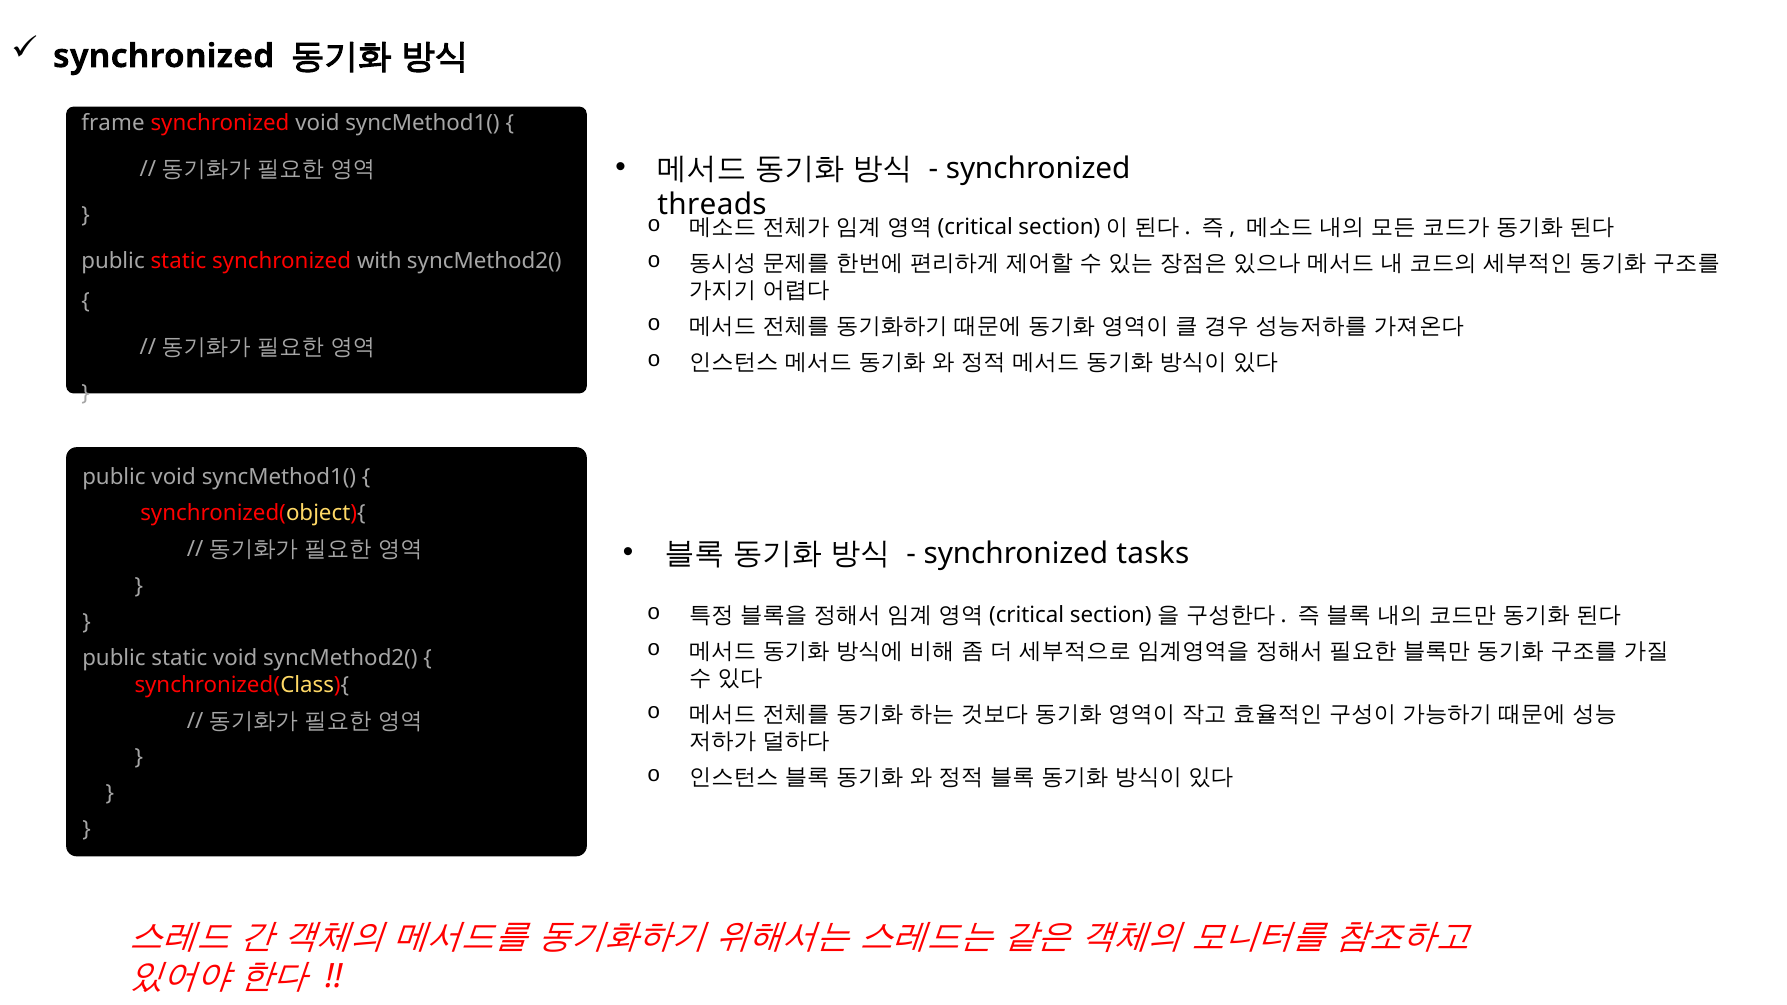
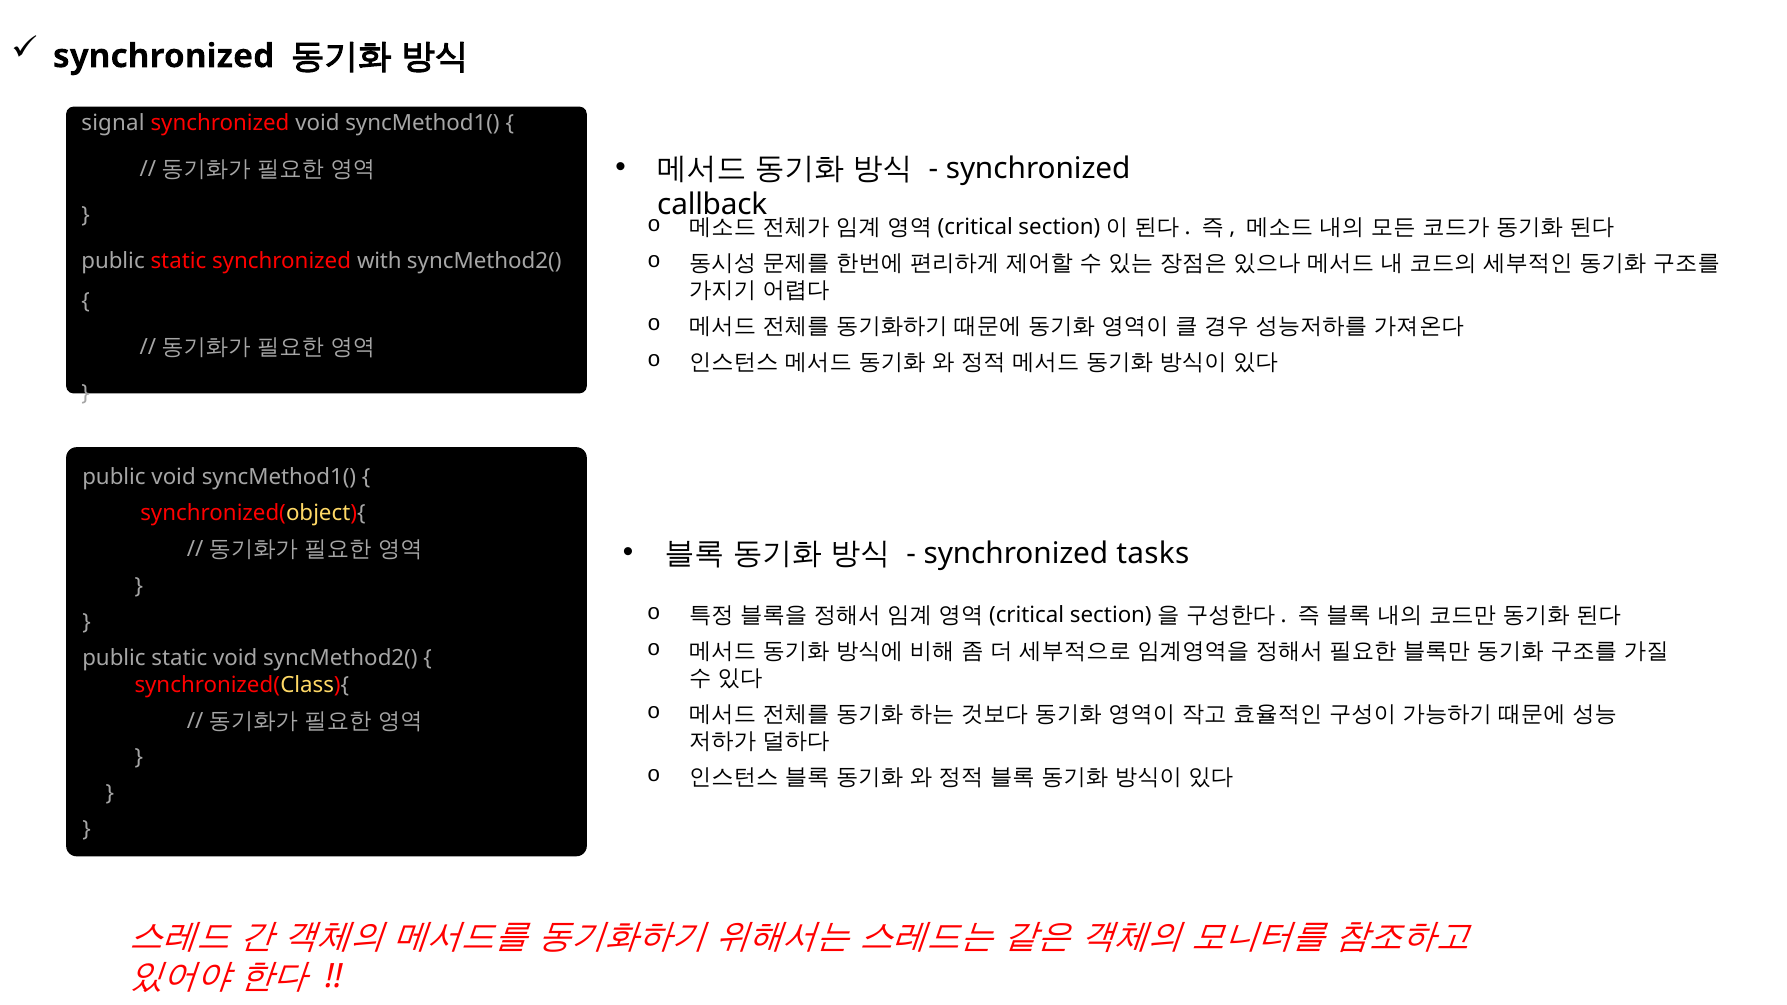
frame: frame -> signal
threads: threads -> callback
